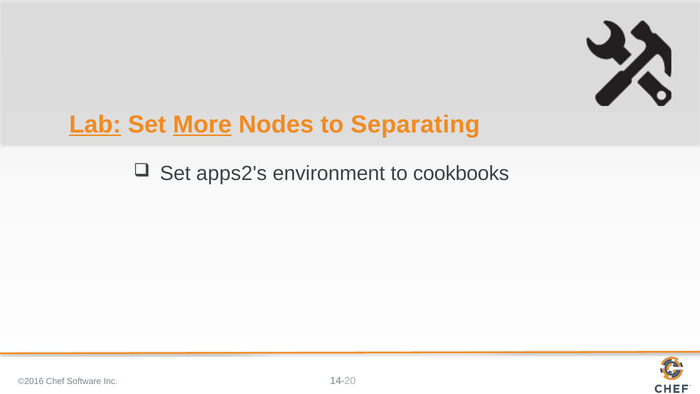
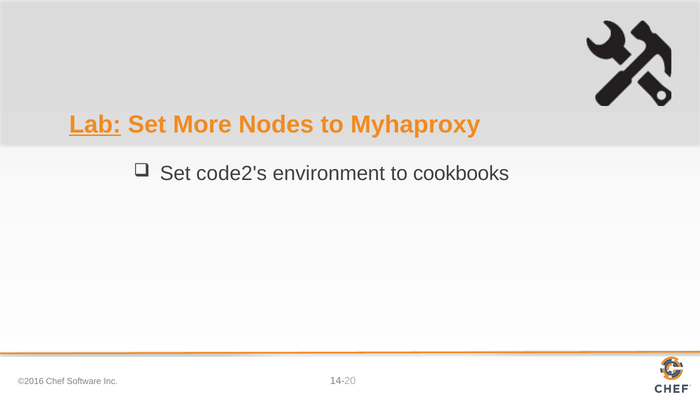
More underline: present -> none
Separating: Separating -> Myhaproxy
apps2's: apps2's -> code2's
